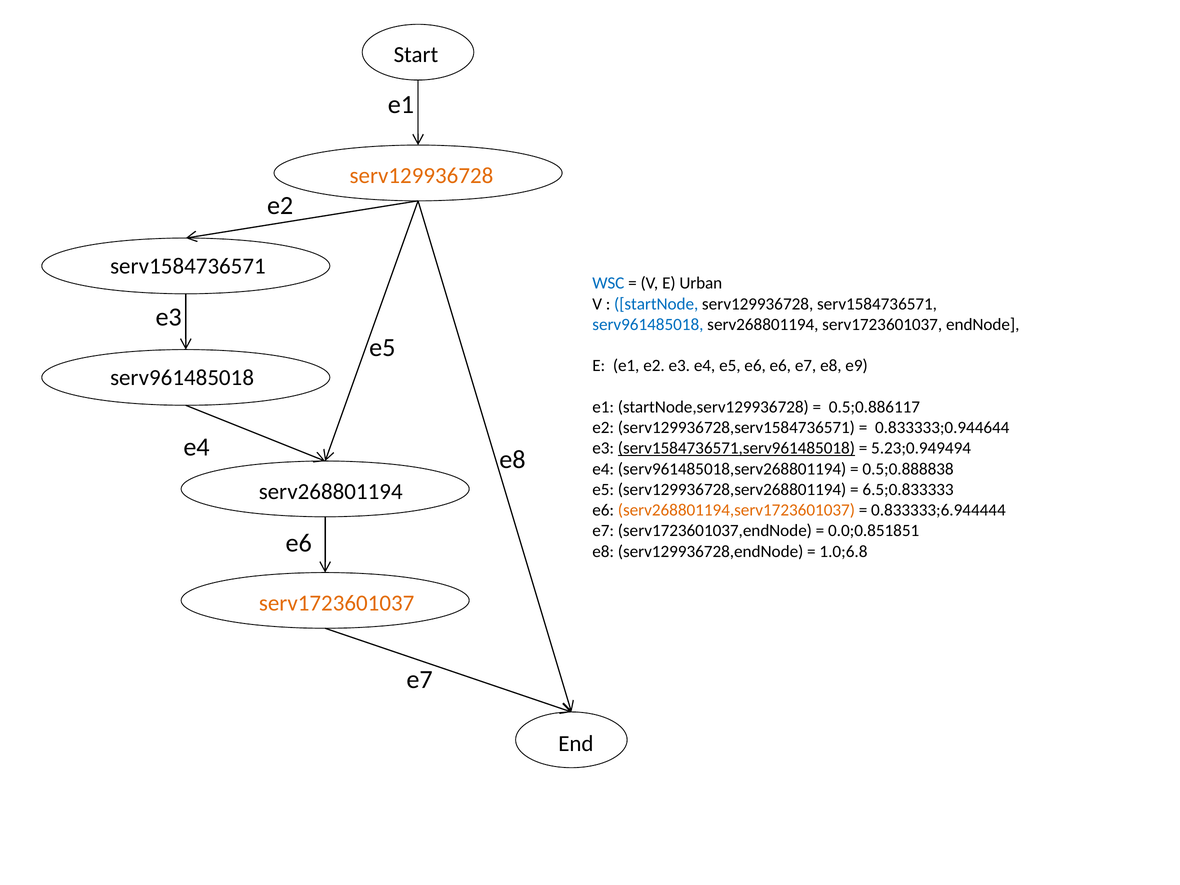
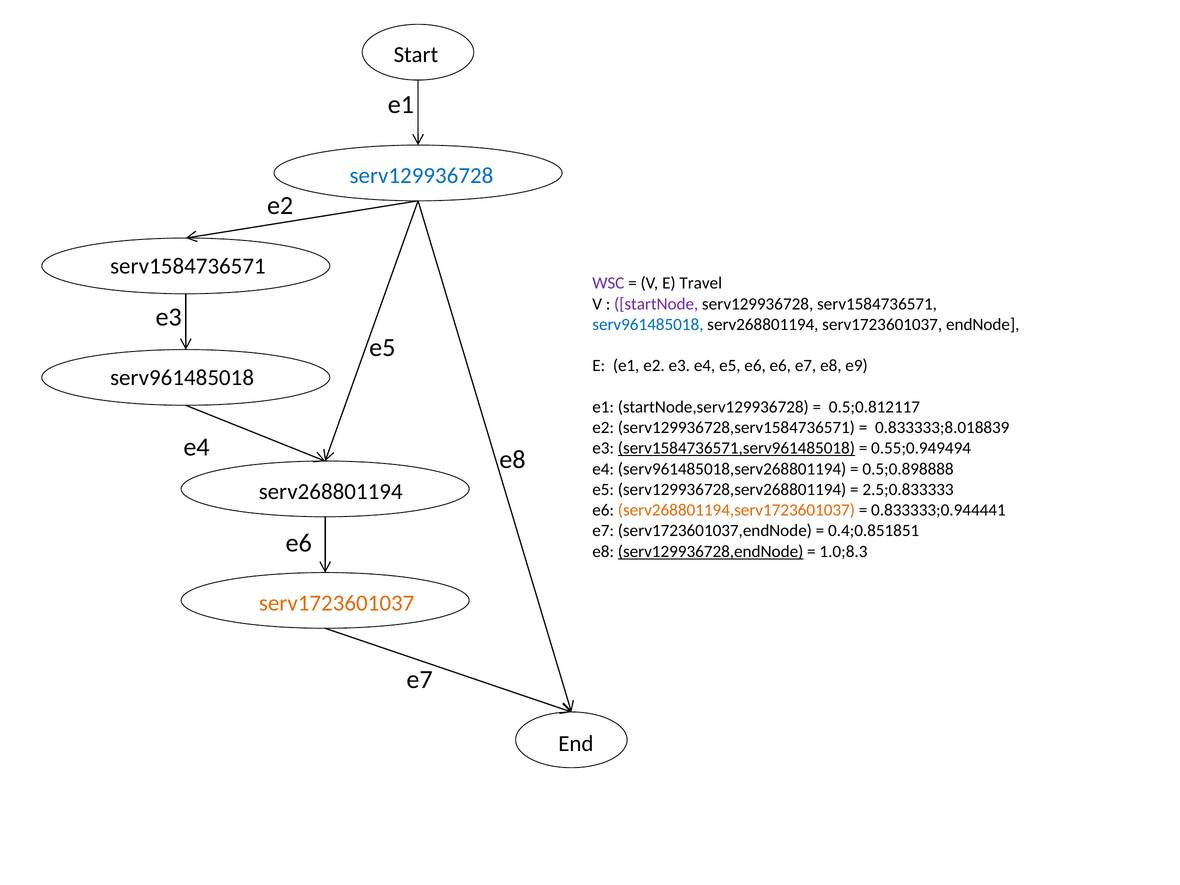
serv129936728 at (421, 176) colour: orange -> blue
WSC colour: blue -> purple
Urban: Urban -> Travel
startNode colour: blue -> purple
0.5;0.886117: 0.5;0.886117 -> 0.5;0.812117
0.833333;0.944644: 0.833333;0.944644 -> 0.833333;8.018839
5.23;0.949494: 5.23;0.949494 -> 0.55;0.949494
0.5;0.888838: 0.5;0.888838 -> 0.5;0.898888
6.5;0.833333: 6.5;0.833333 -> 2.5;0.833333
0.833333;6.944444: 0.833333;6.944444 -> 0.833333;0.944441
0.0;0.851851: 0.0;0.851851 -> 0.4;0.851851
serv129936728,endNode underline: none -> present
1.0;6.8: 1.0;6.8 -> 1.0;8.3
